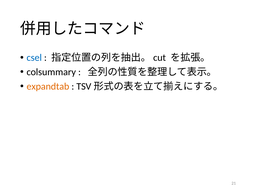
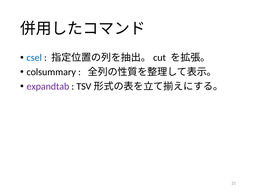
expandtab colour: orange -> purple
